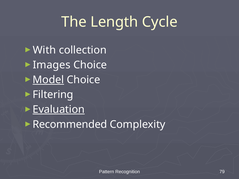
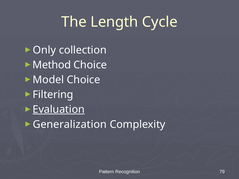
With: With -> Only
Images: Images -> Method
Model underline: present -> none
Recommended: Recommended -> Generalization
